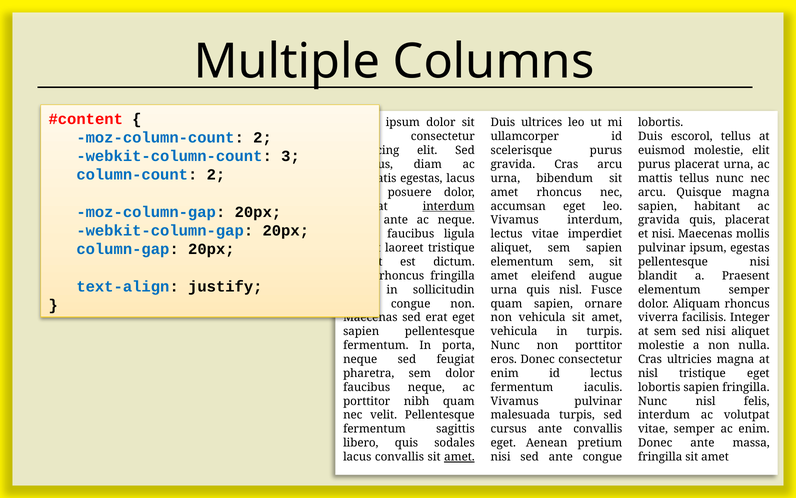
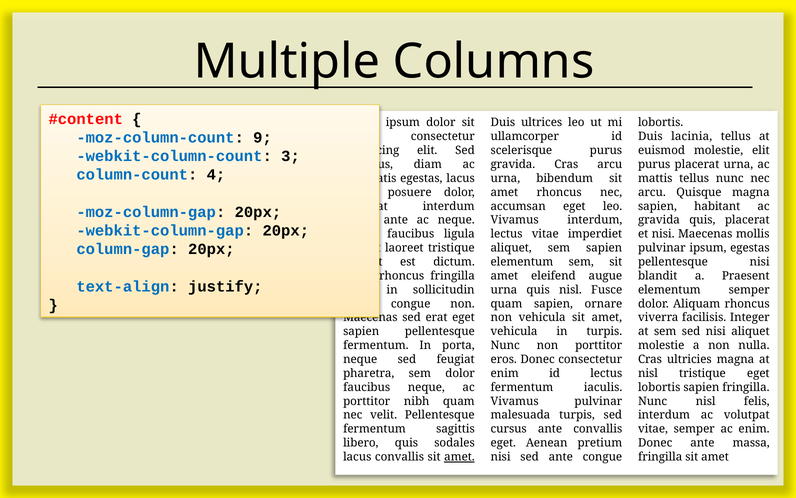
moz-column-count 2: 2 -> 9
escorol: escorol -> lacinia
column-count 2: 2 -> 4
interdum at (449, 206) underline: present -> none
